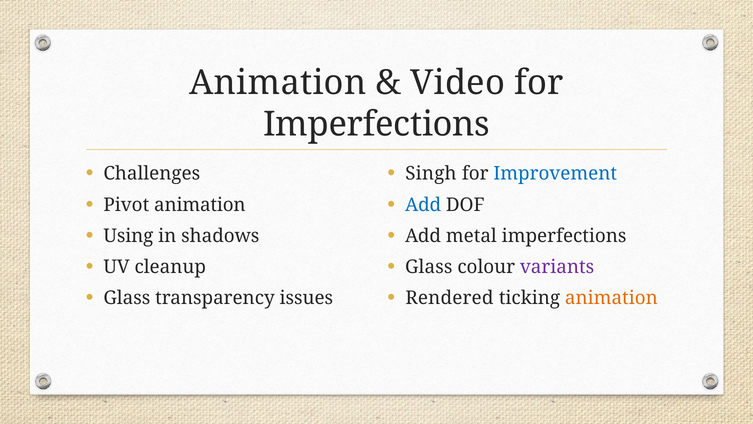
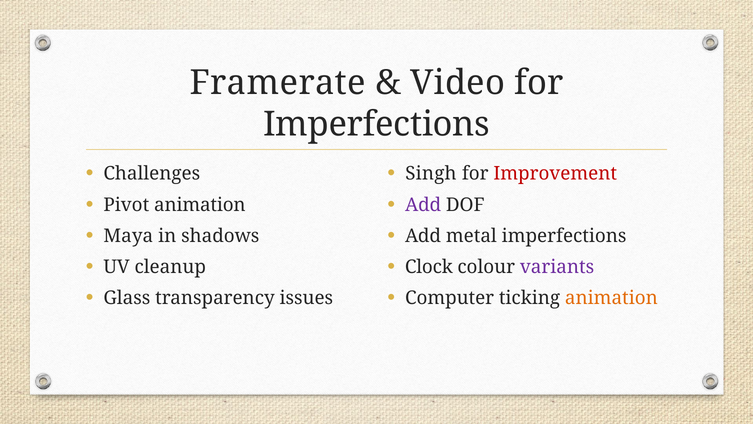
Animation at (278, 83): Animation -> Framerate
Improvement colour: blue -> red
Add at (423, 205) colour: blue -> purple
Using: Using -> Maya
Glass at (429, 267): Glass -> Clock
Rendered: Rendered -> Computer
